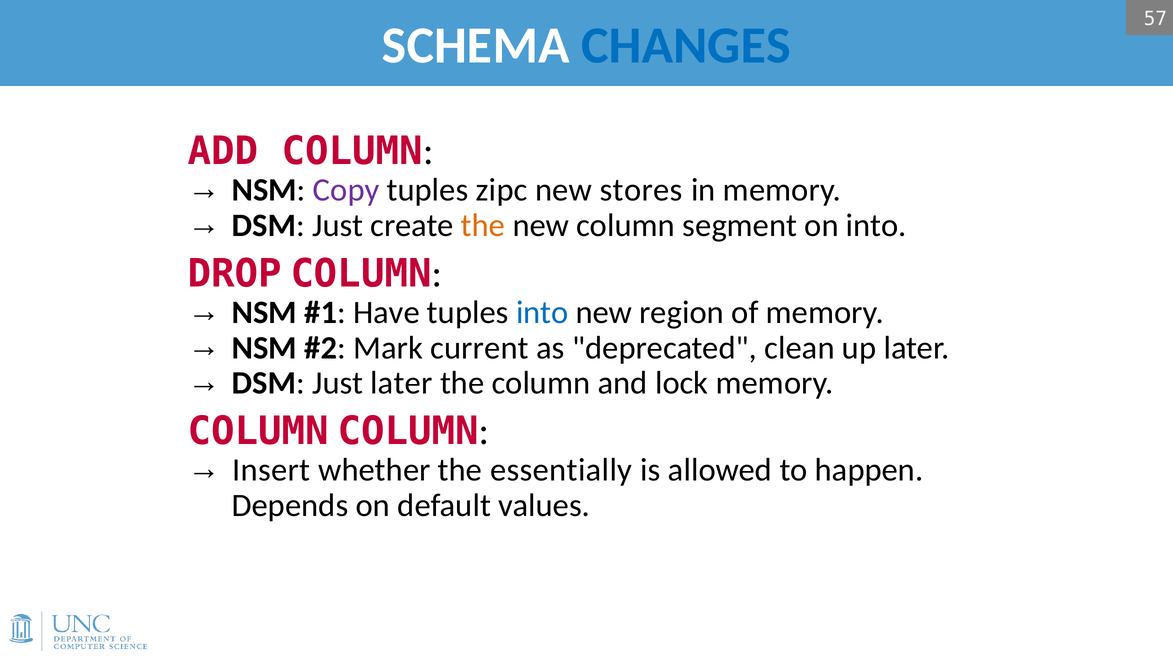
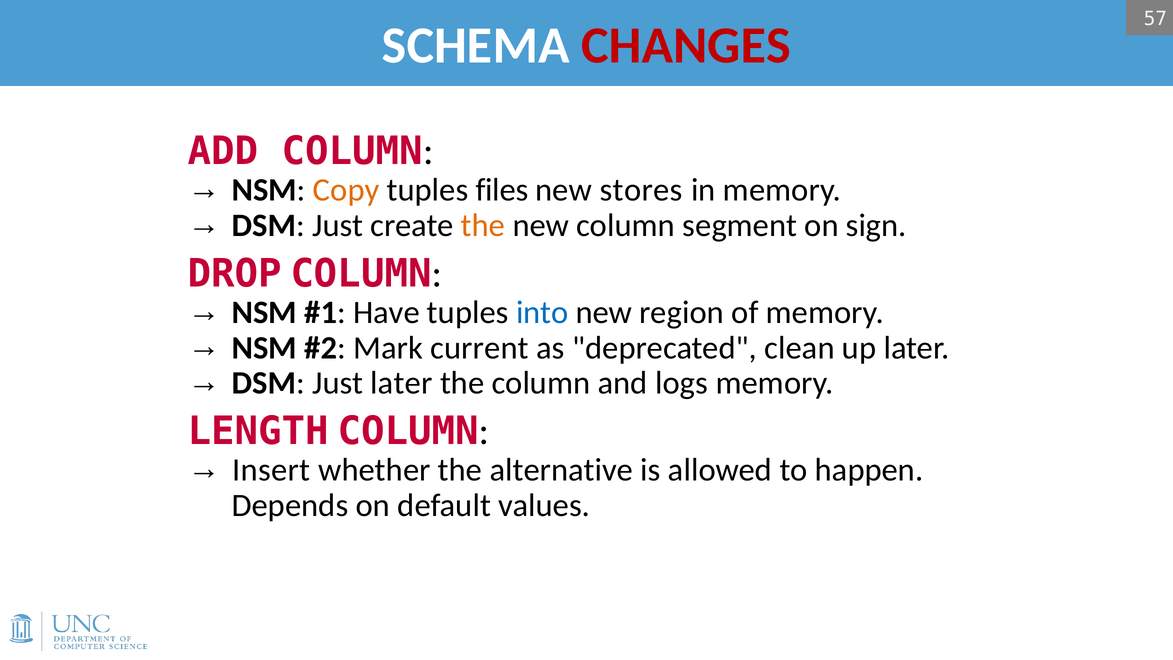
CHANGES colour: blue -> red
Copy colour: purple -> orange
zipc: zipc -> files
on into: into -> sign
lock: lock -> logs
COLUMN at (258, 431): COLUMN -> LENGTH
essentially: essentially -> alternative
